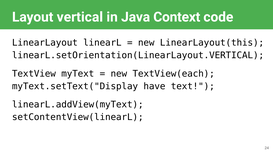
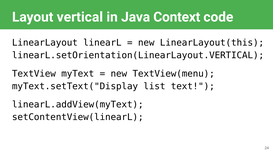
TextView(each: TextView(each -> TextView(menu
have: have -> list
